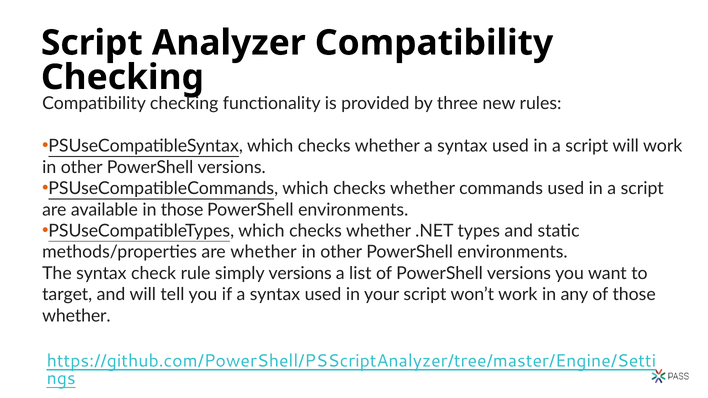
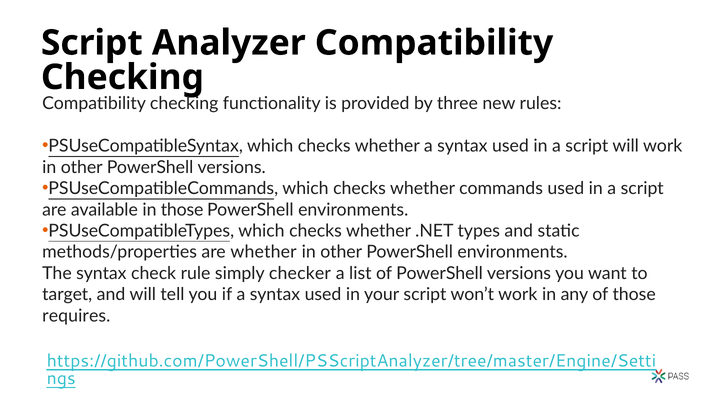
simply versions: versions -> checker
whether at (76, 316): whether -> requires
